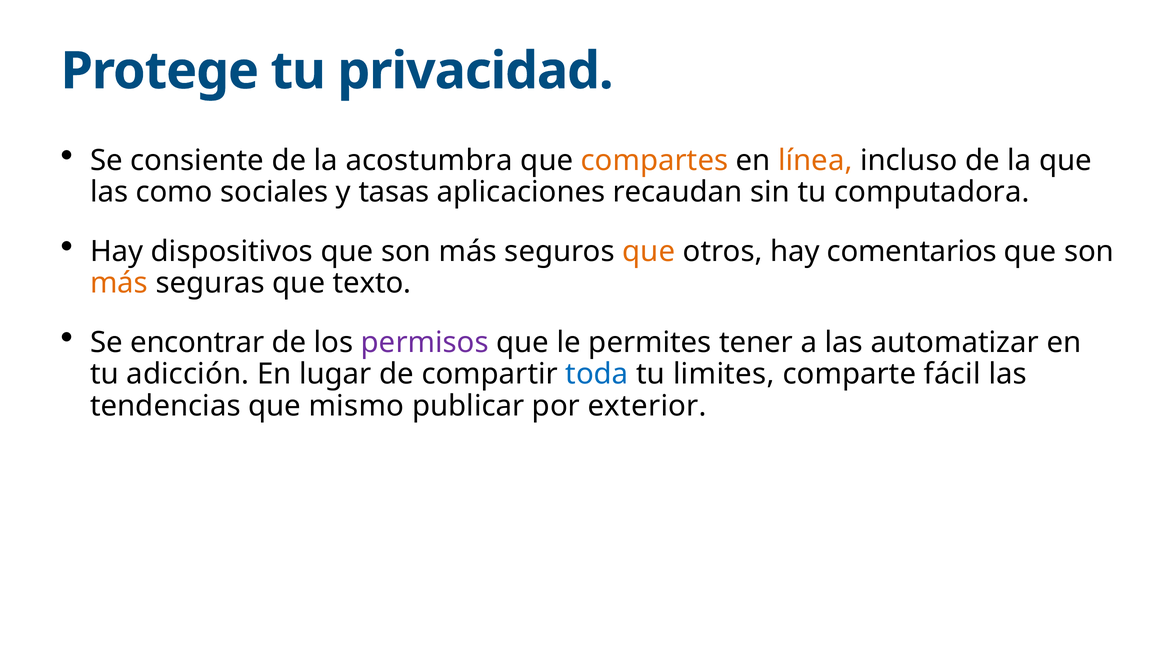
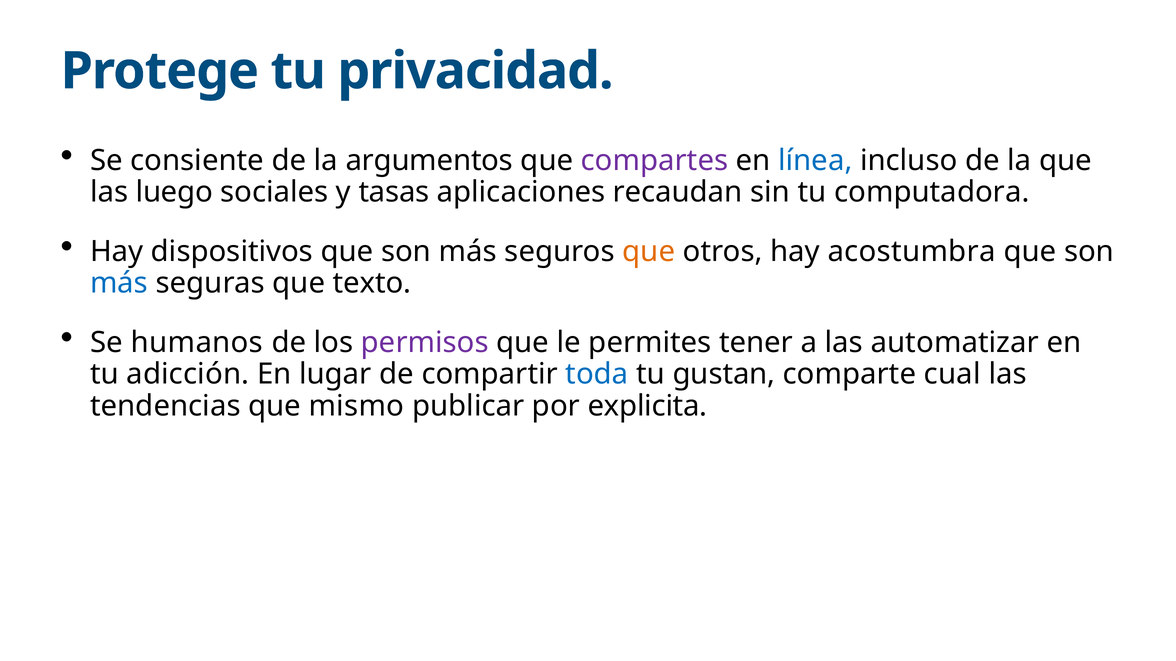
acostumbra: acostumbra -> argumentos
compartes colour: orange -> purple
línea colour: orange -> blue
como: como -> luego
comentarios: comentarios -> acostumbra
más at (119, 283) colour: orange -> blue
encontrar: encontrar -> humanos
limites: limites -> gustan
fácil: fácil -> cual
exterior: exterior -> explicita
